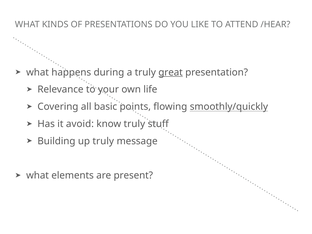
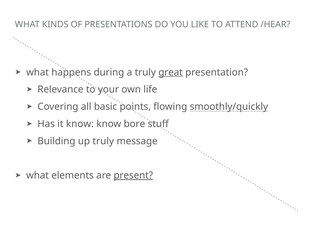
it avoid: avoid -> know
know truly: truly -> bore
present underline: none -> present
